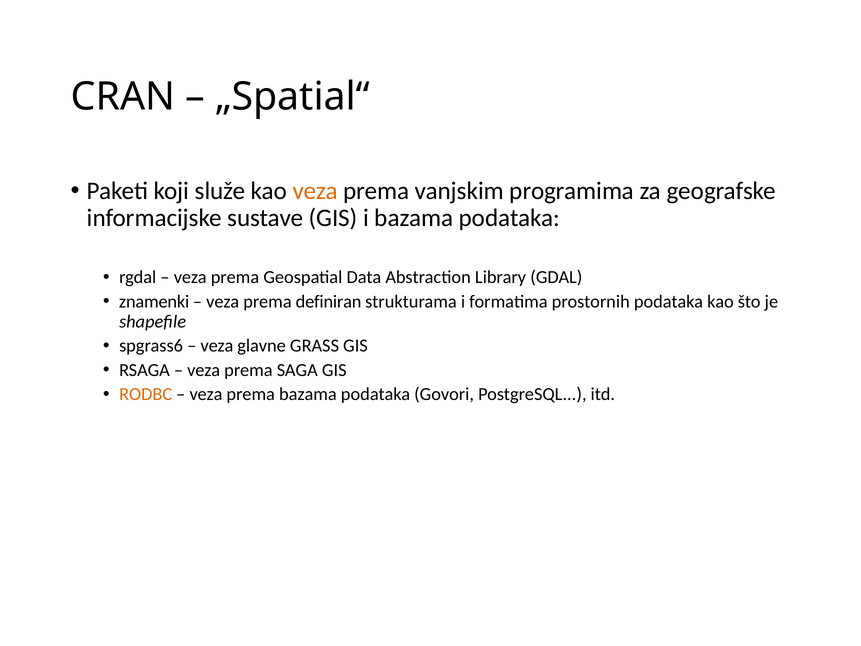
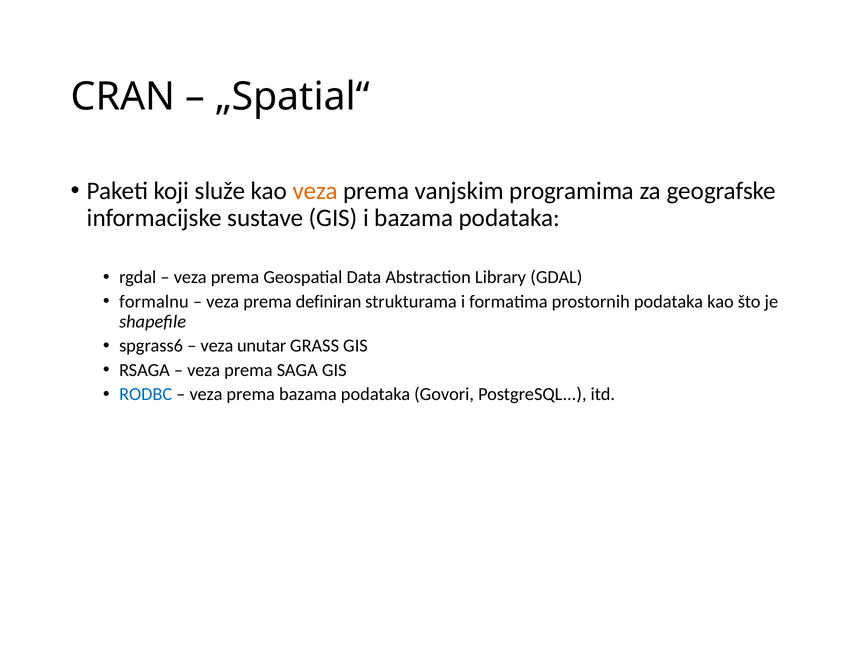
znamenki: znamenki -> formalnu
glavne: glavne -> unutar
RODBC colour: orange -> blue
